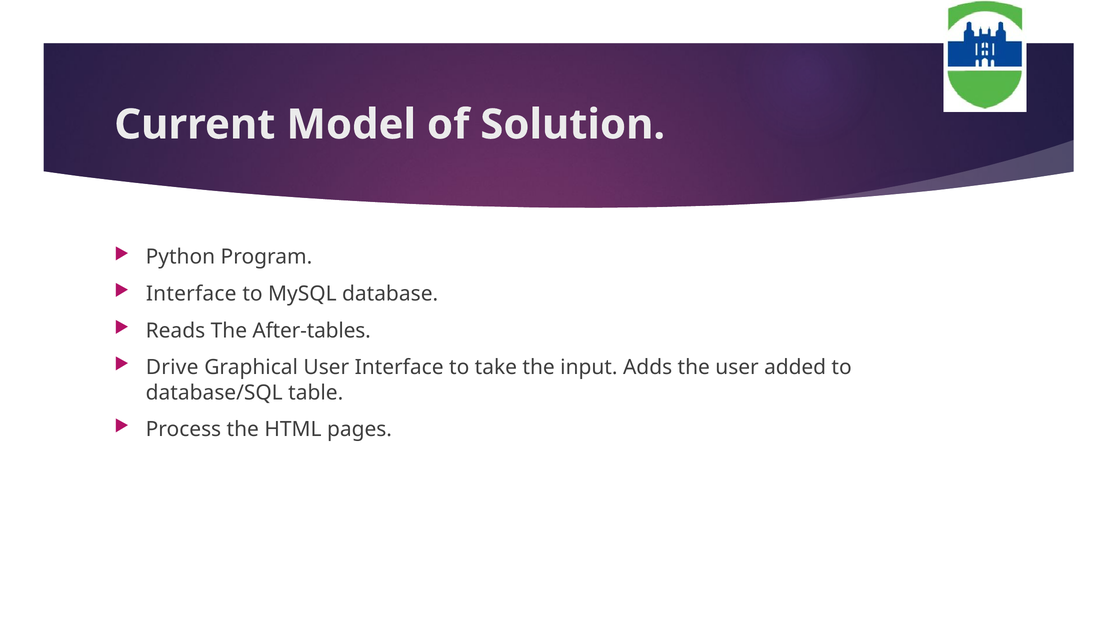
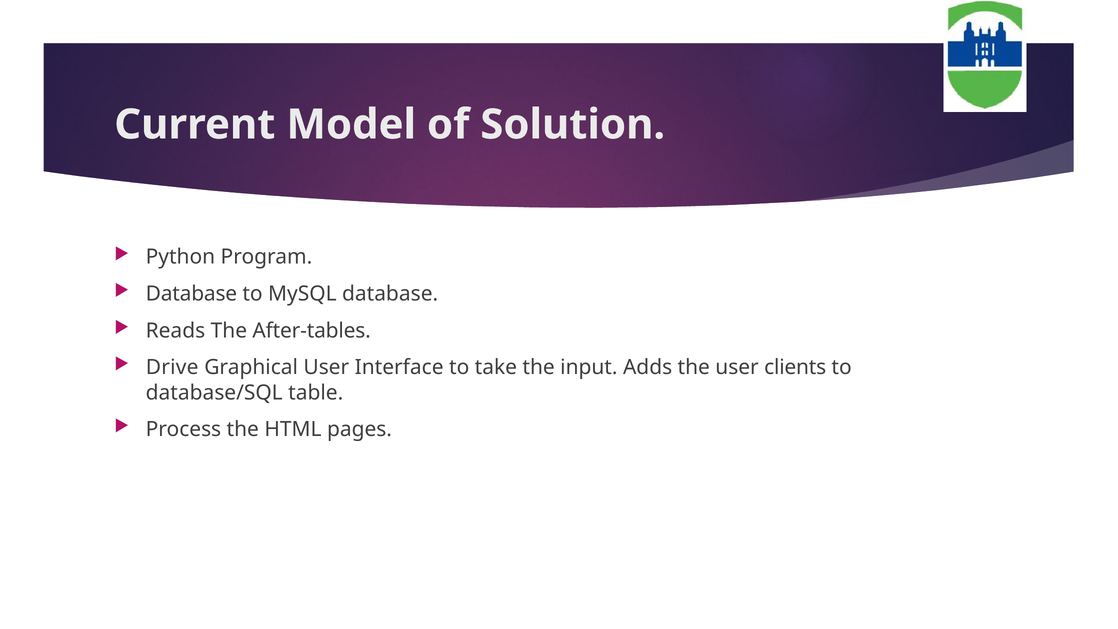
Interface at (191, 294): Interface -> Database
added: added -> clients
